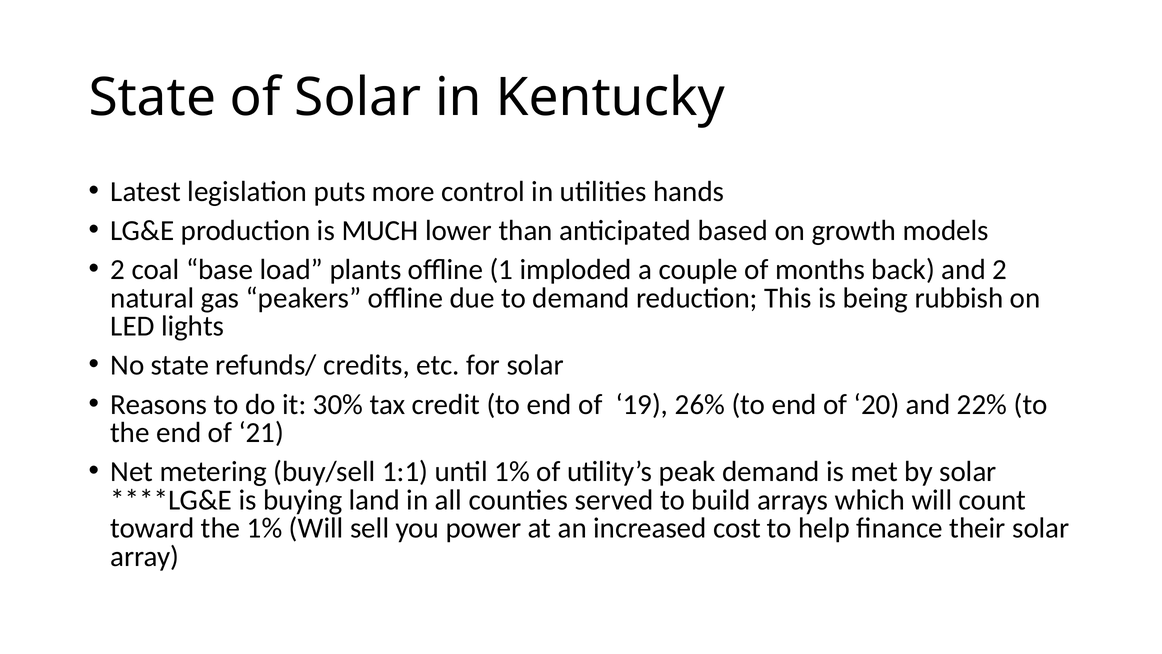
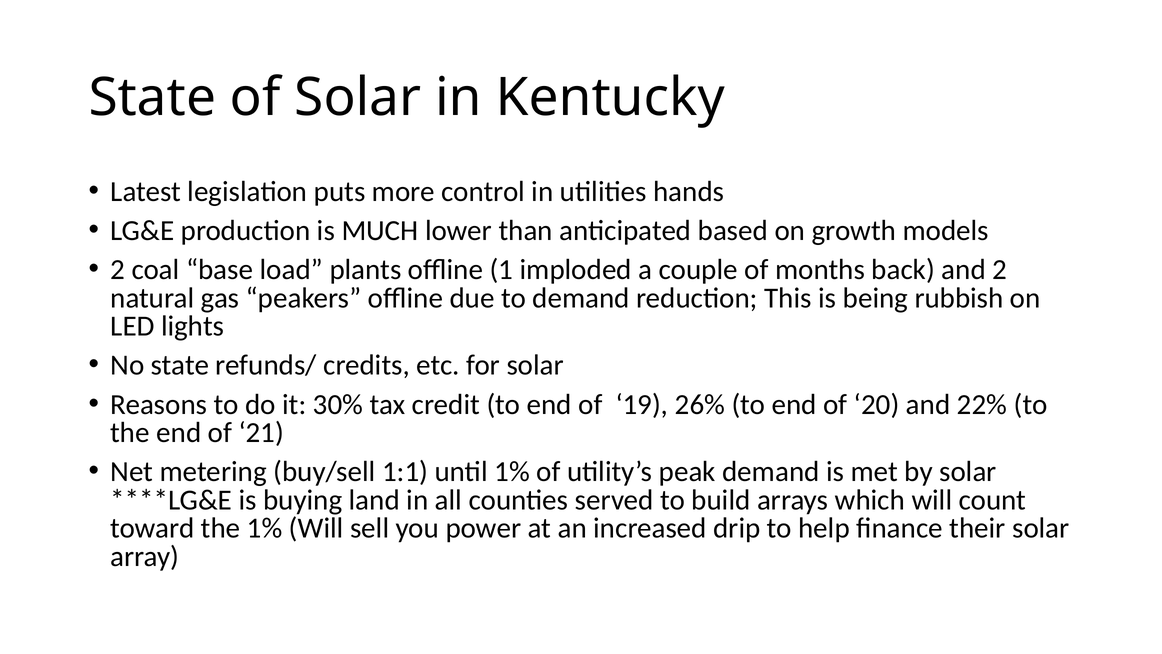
cost: cost -> drip
